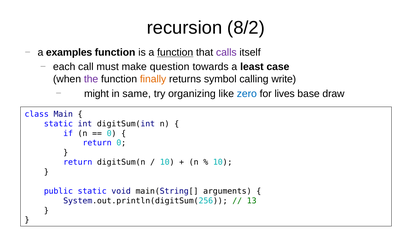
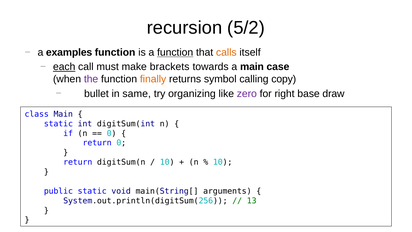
8/2: 8/2 -> 5/2
calls colour: purple -> orange
each underline: none -> present
question: question -> brackets
a least: least -> main
write: write -> copy
might: might -> bullet
zero colour: blue -> purple
lives: lives -> right
